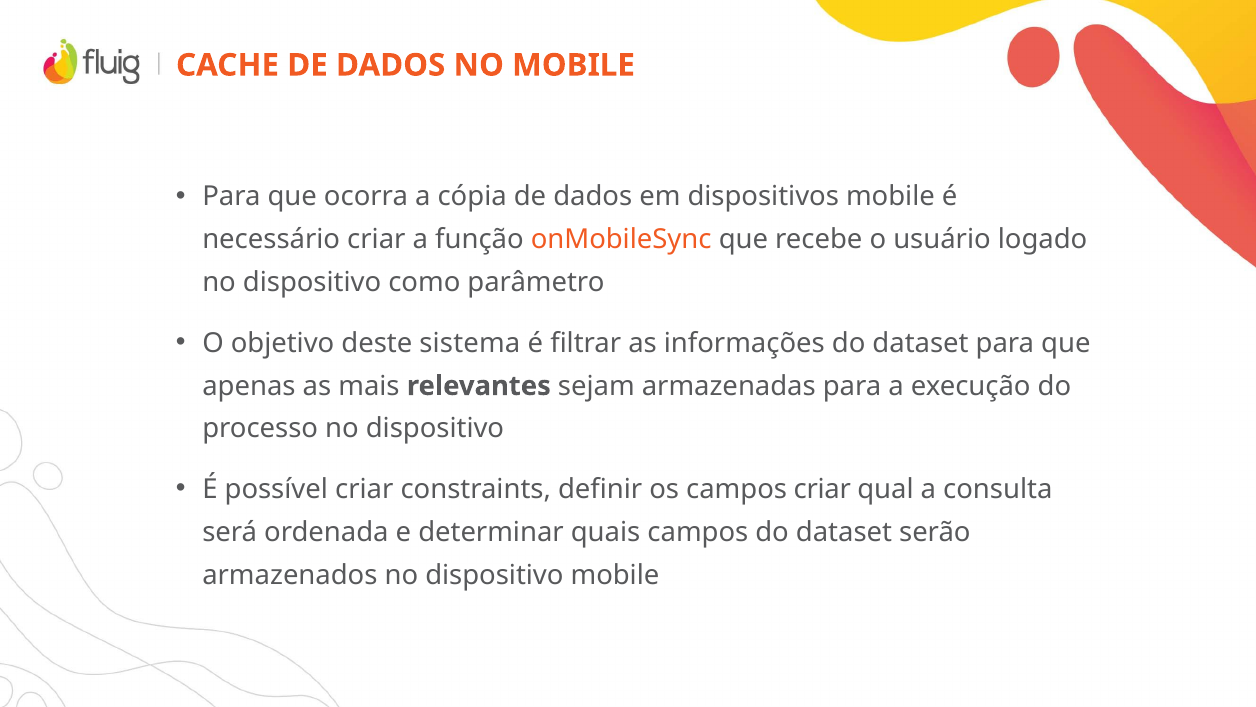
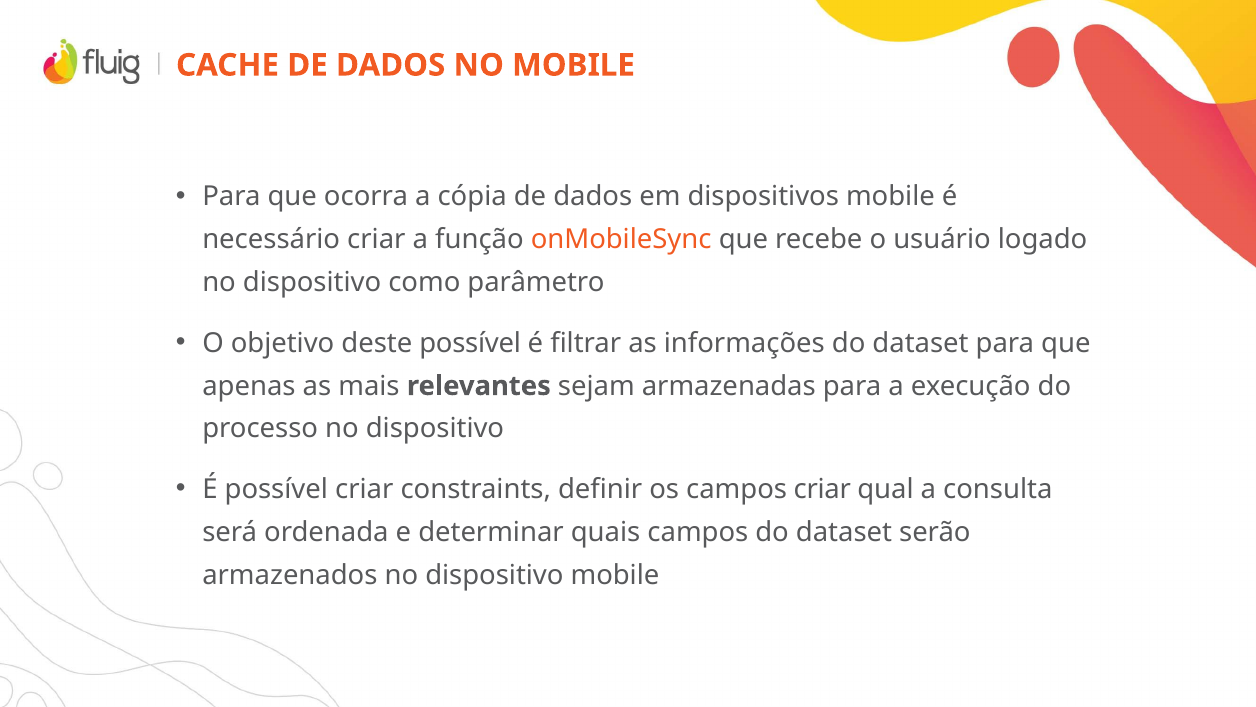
deste sistema: sistema -> possível
